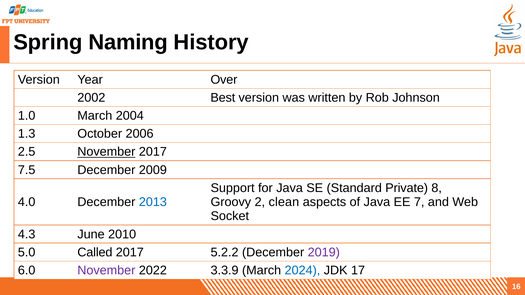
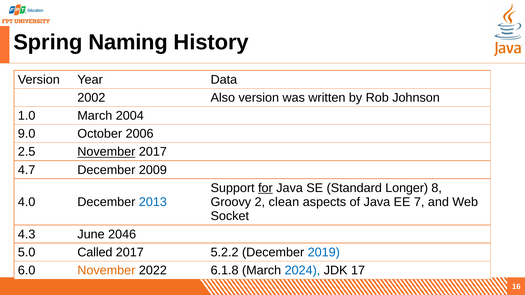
Over: Over -> Data
Best: Best -> Also
1.3: 1.3 -> 9.0
7.5: 7.5 -> 4.7
for underline: none -> present
Private: Private -> Longer
2010: 2010 -> 2046
2019 colour: purple -> blue
November at (106, 271) colour: purple -> orange
3.3.9: 3.3.9 -> 6.1.8
